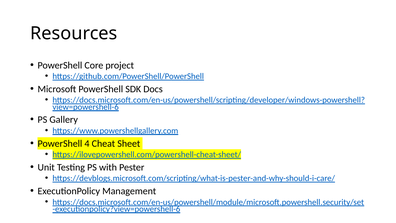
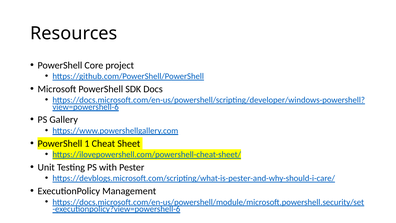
4: 4 -> 1
